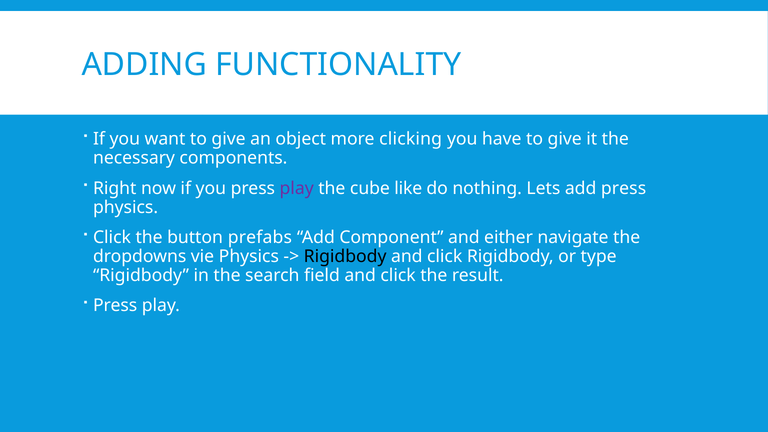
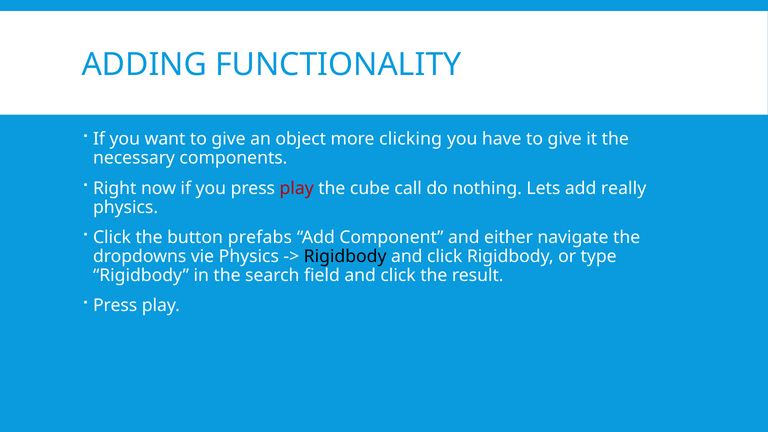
play at (297, 188) colour: purple -> red
like: like -> call
add press: press -> really
